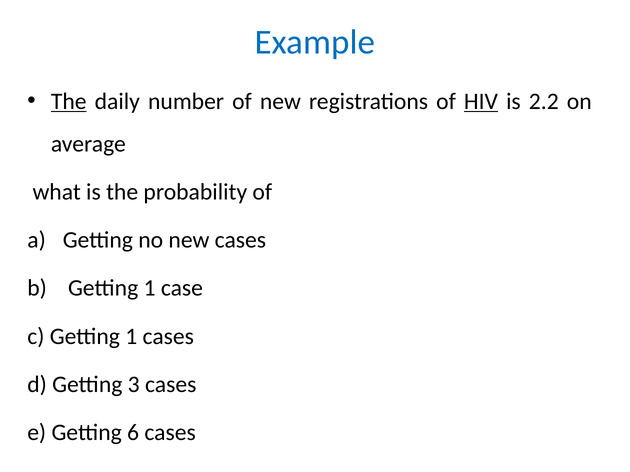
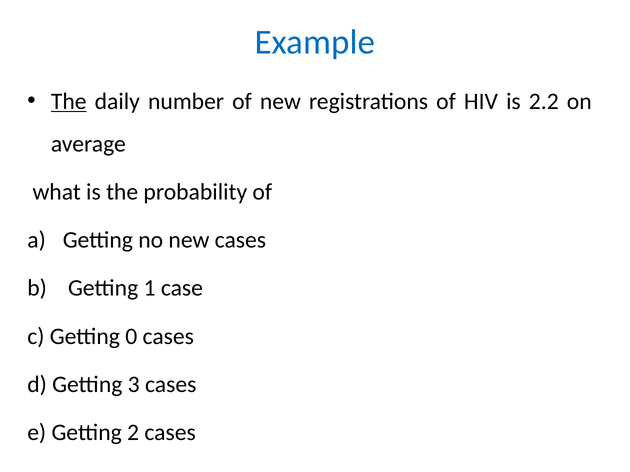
HIV underline: present -> none
c Getting 1: 1 -> 0
6: 6 -> 2
